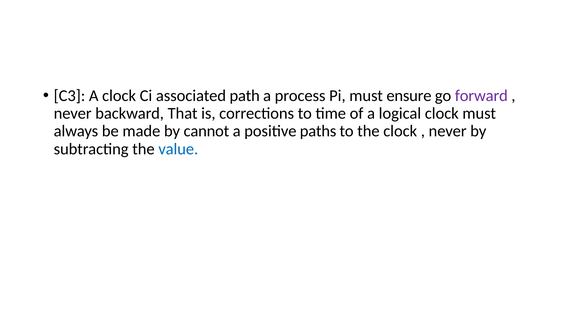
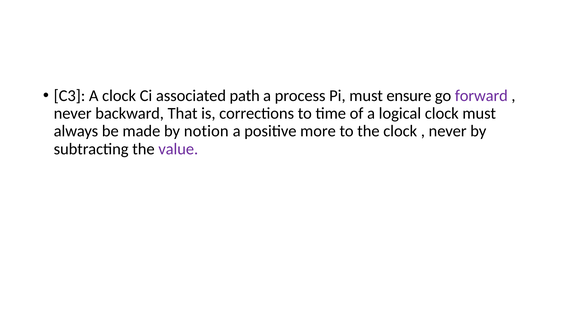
cannot: cannot -> notion
paths: paths -> more
value colour: blue -> purple
